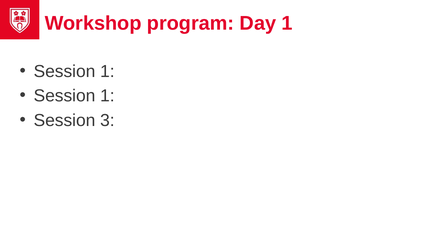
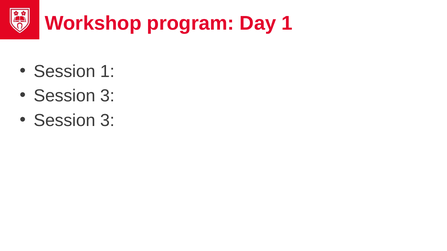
1 at (107, 96): 1 -> 3
